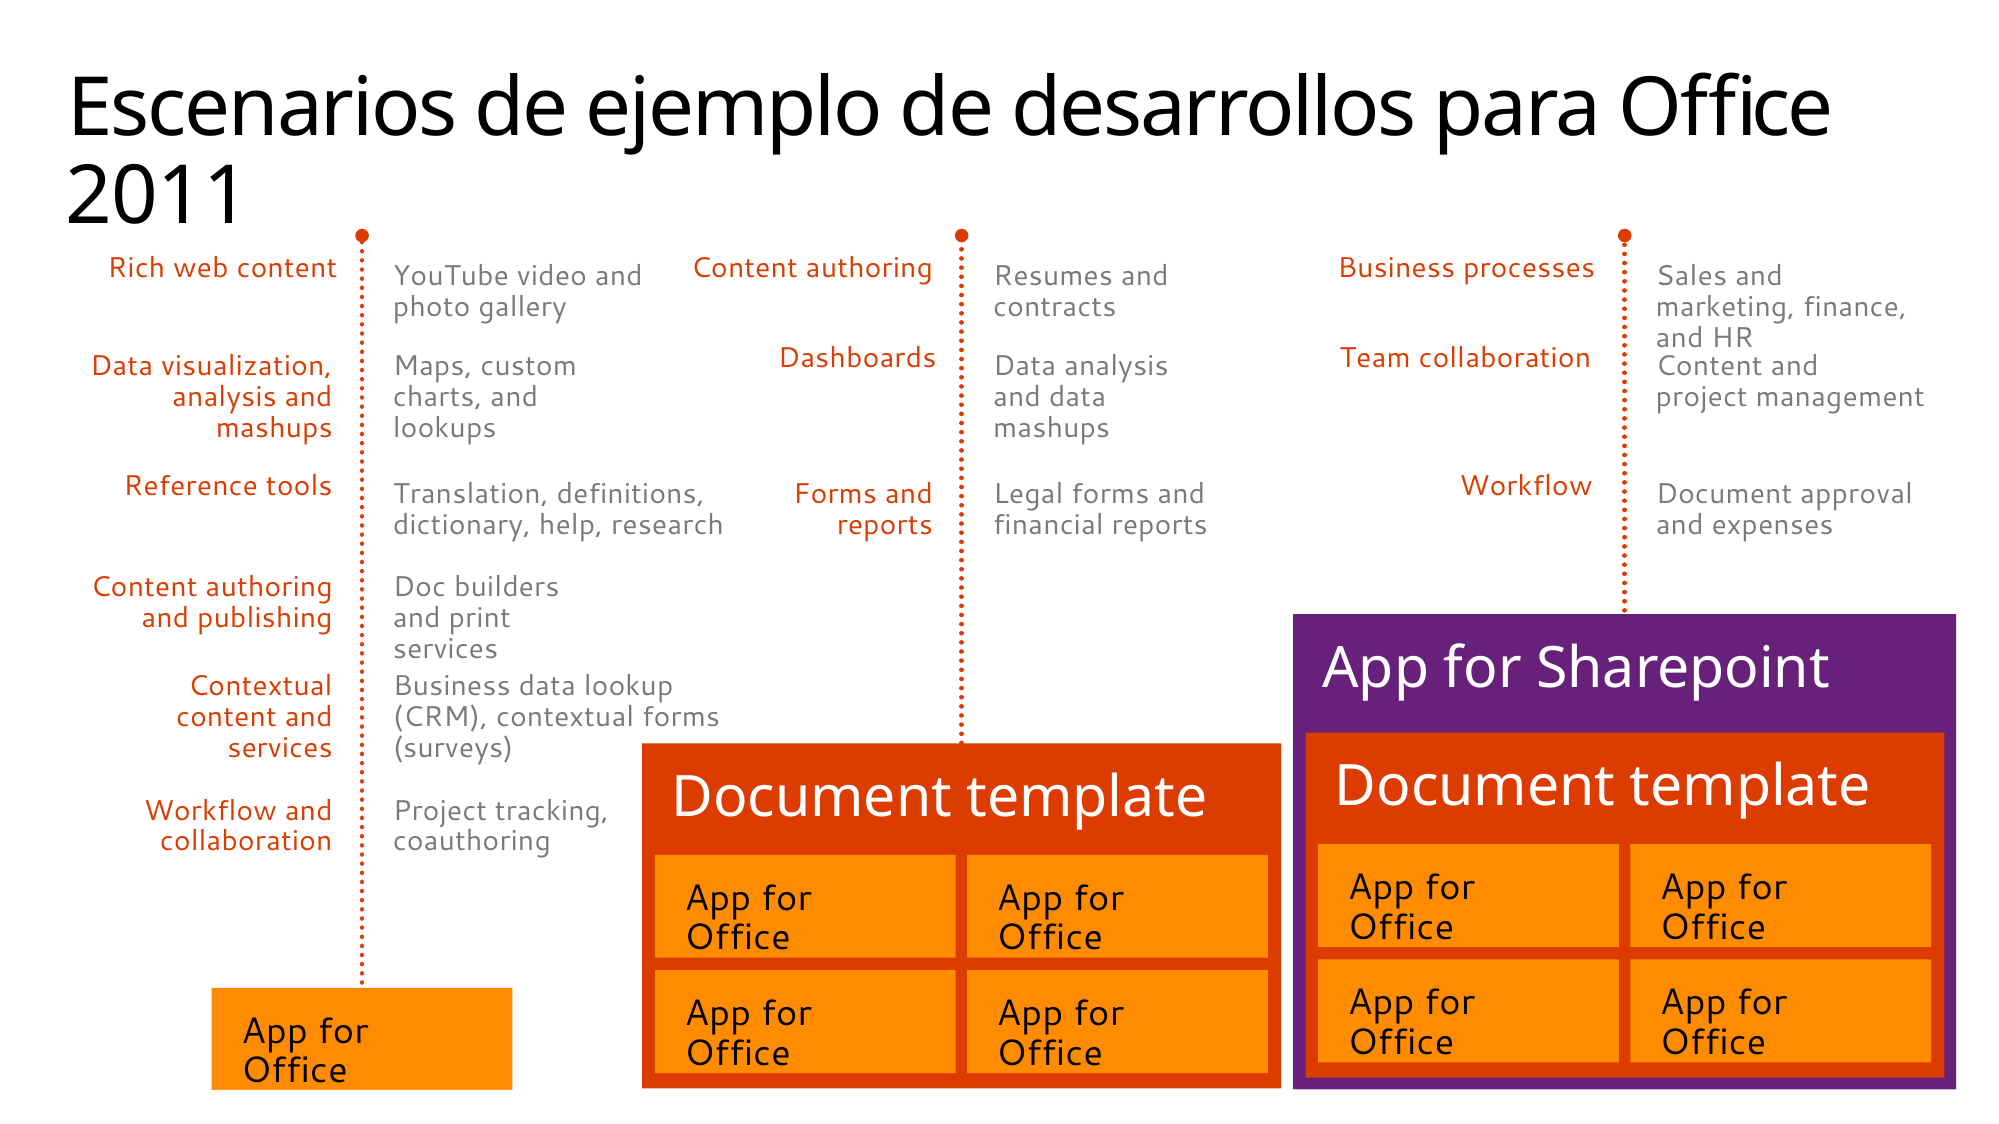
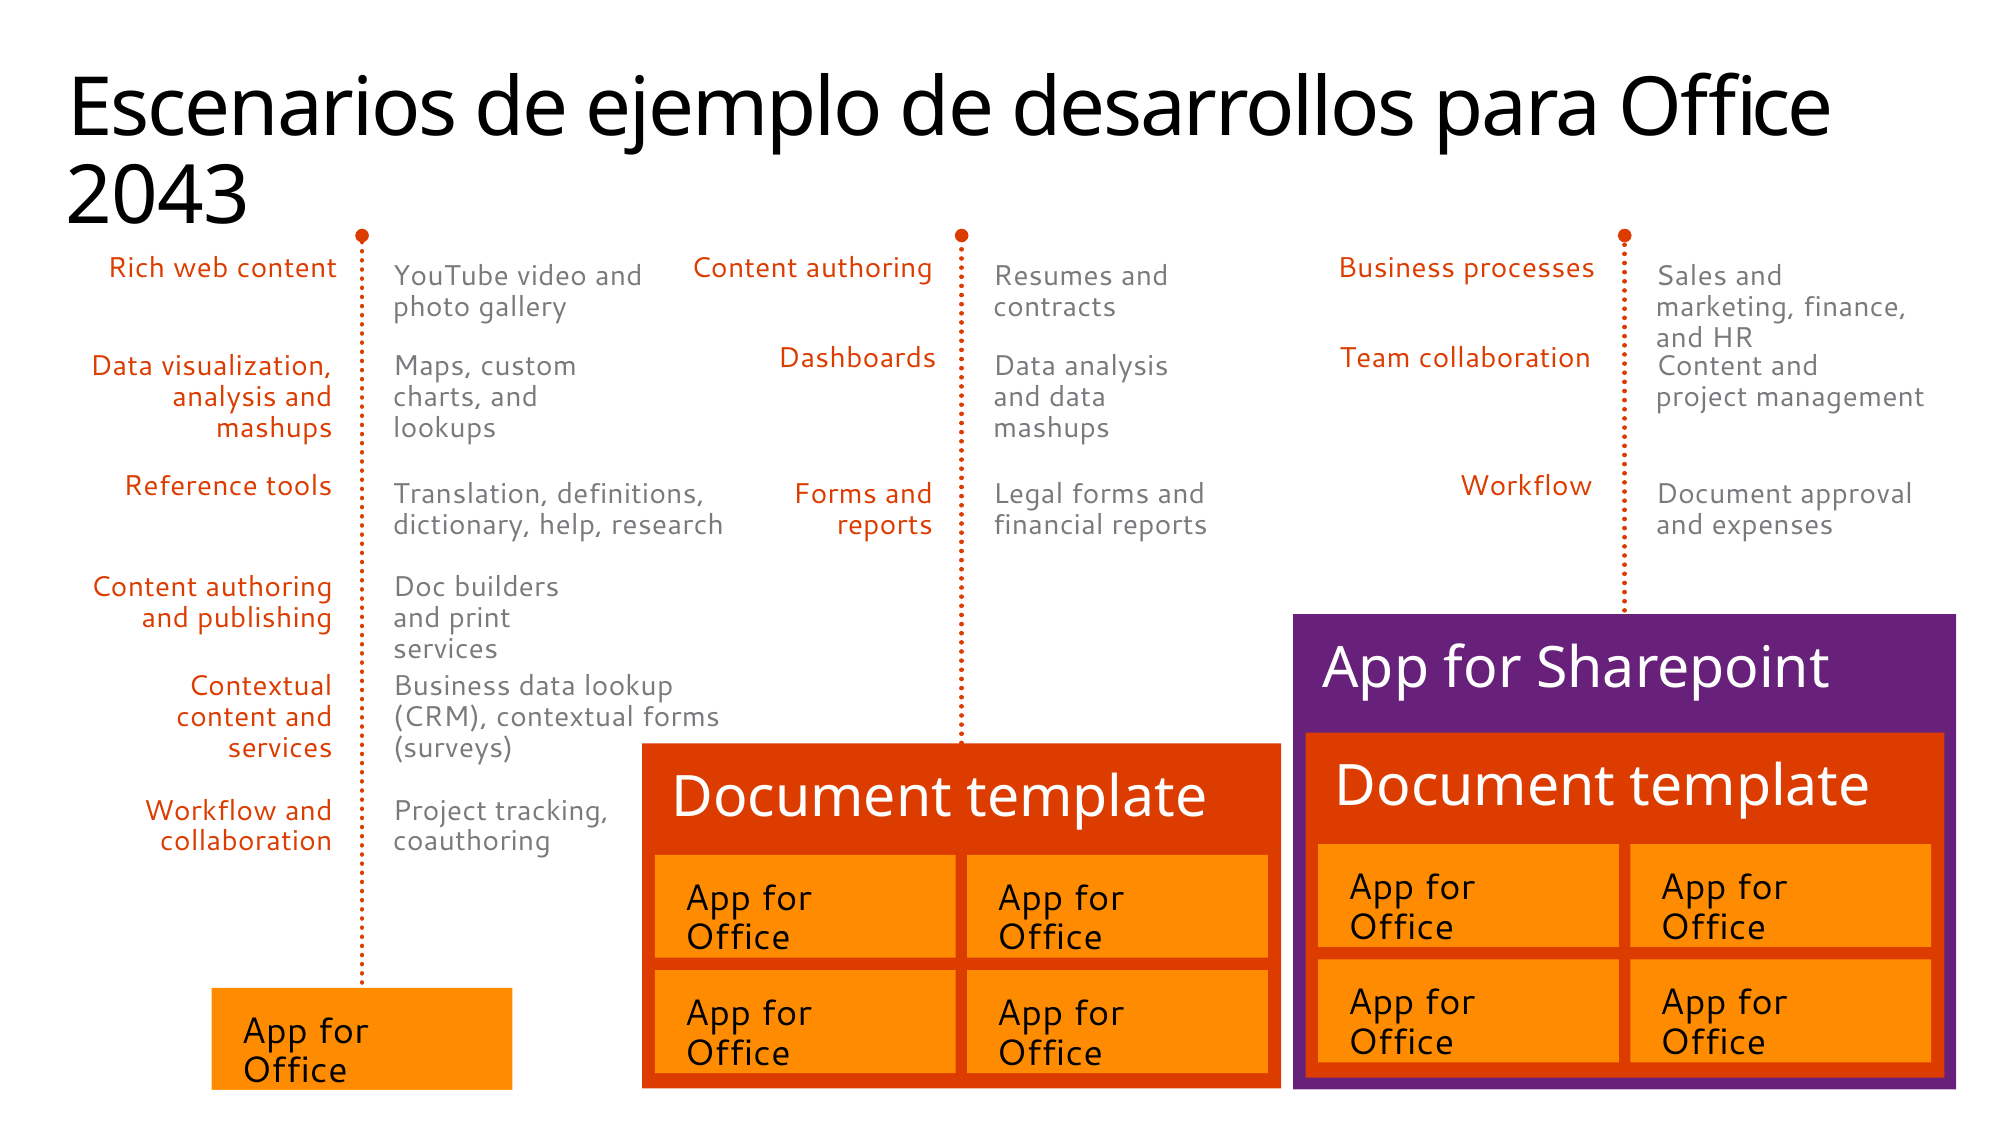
2011: 2011 -> 2043
